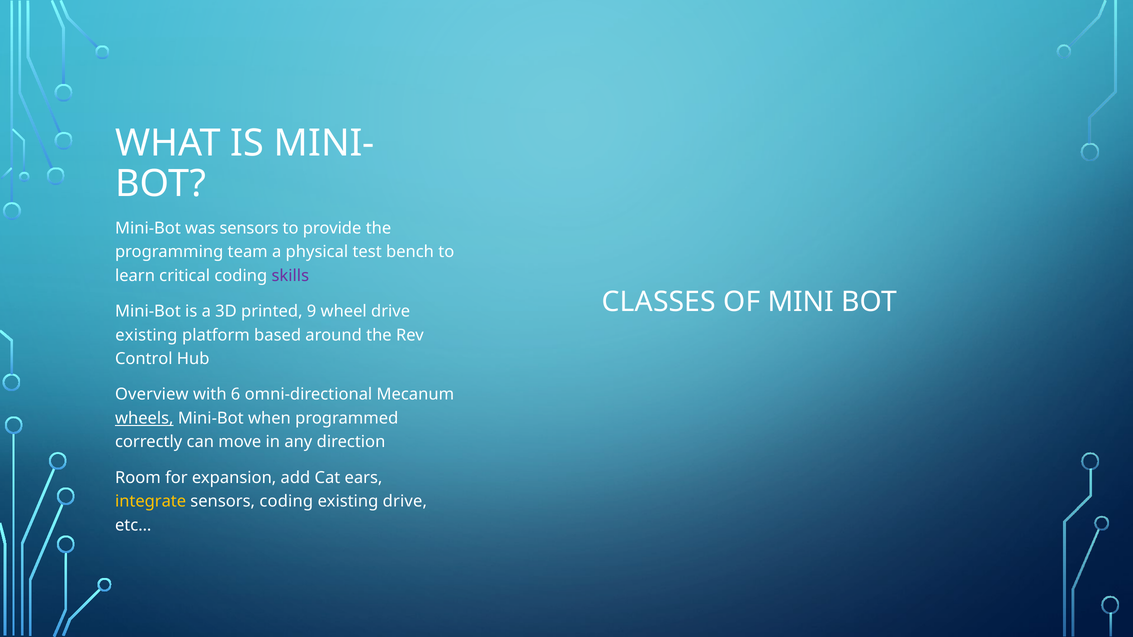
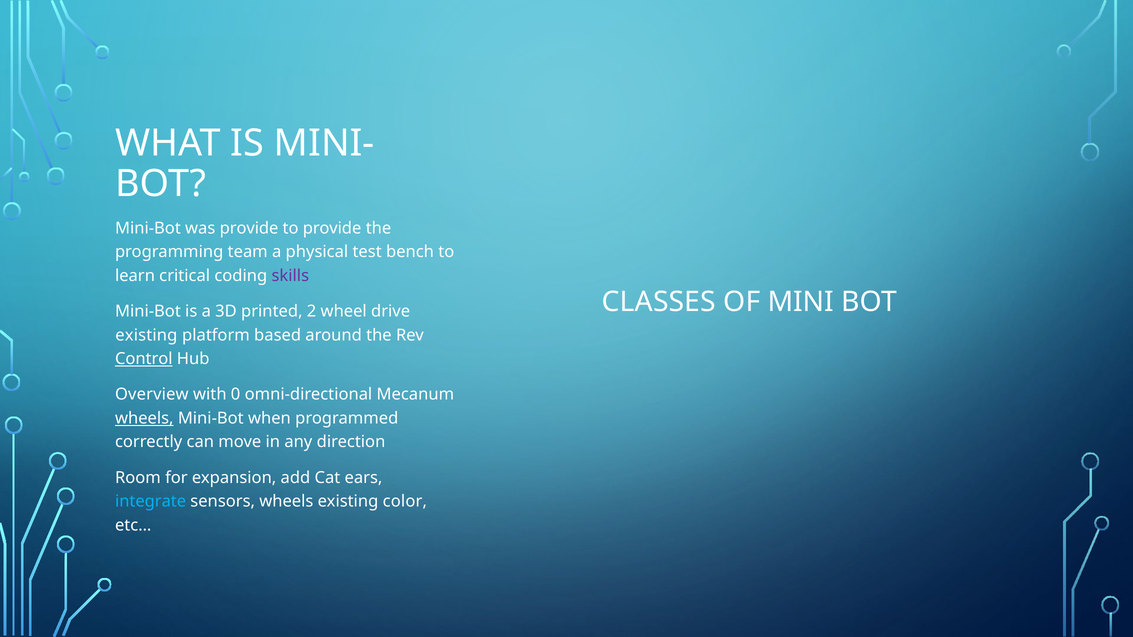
was sensors: sensors -> provide
9: 9 -> 2
Control underline: none -> present
6: 6 -> 0
integrate colour: yellow -> light blue
sensors coding: coding -> wheels
existing drive: drive -> color
